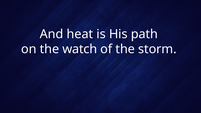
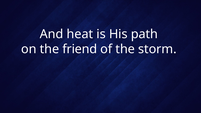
watch: watch -> friend
